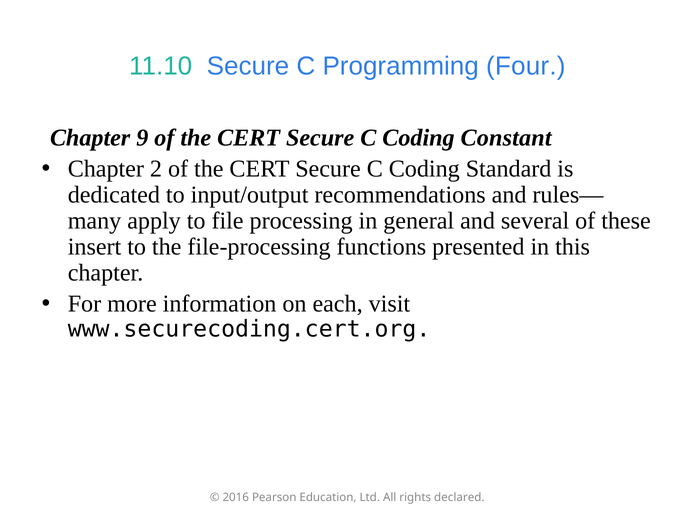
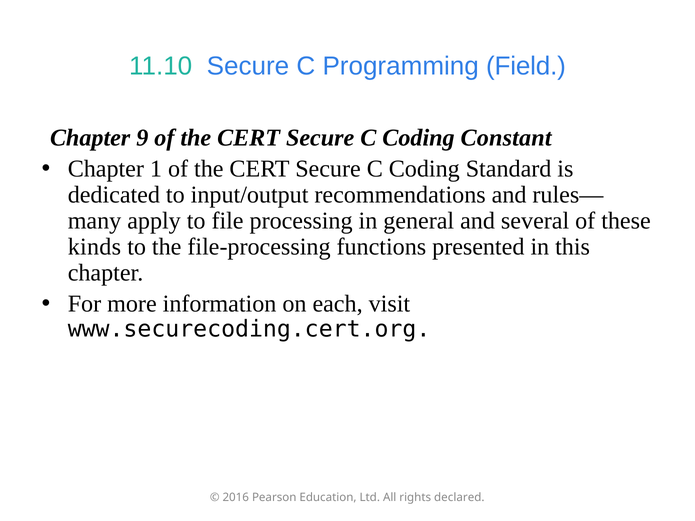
Four: Four -> Field
2: 2 -> 1
insert: insert -> kinds
